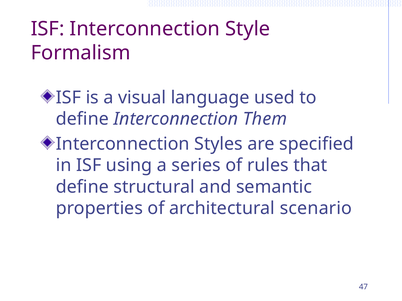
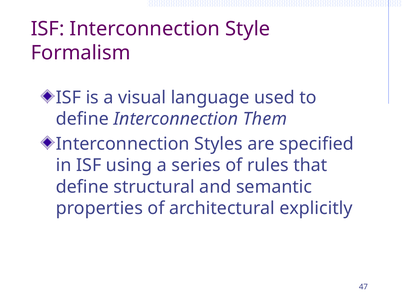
scenario: scenario -> explicitly
